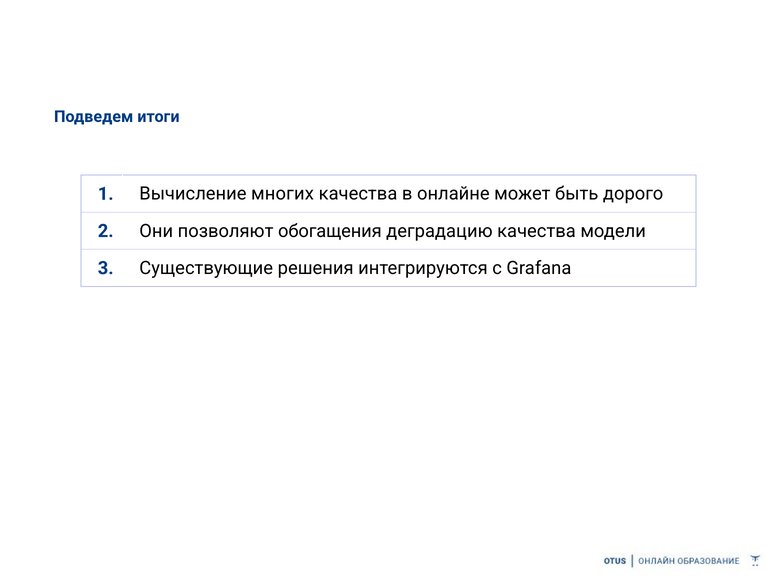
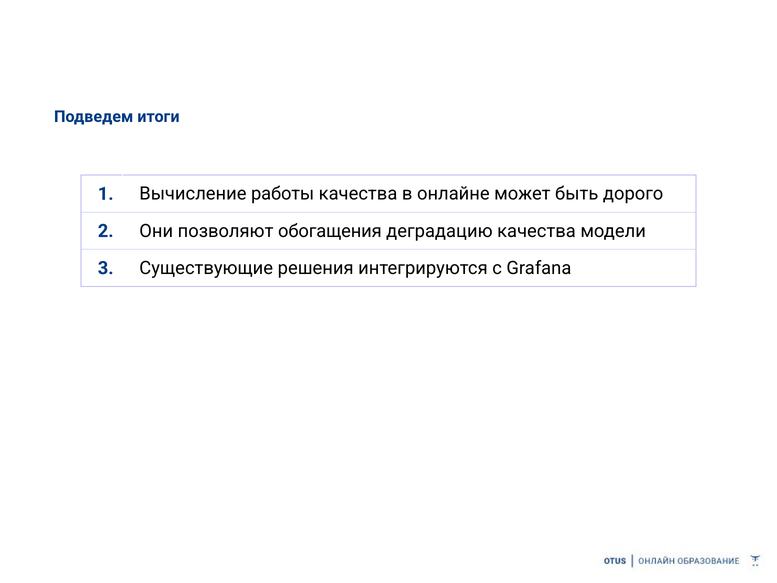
многих: многих -> работы
